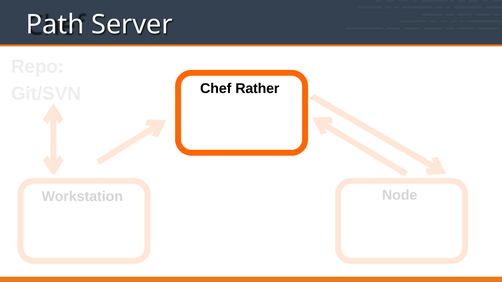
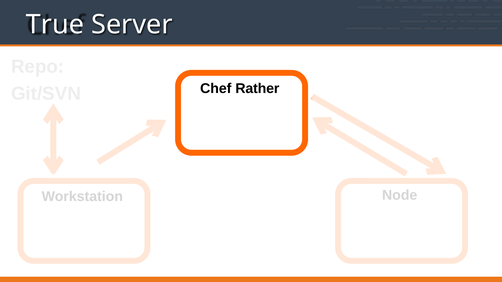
Path: Path -> True
